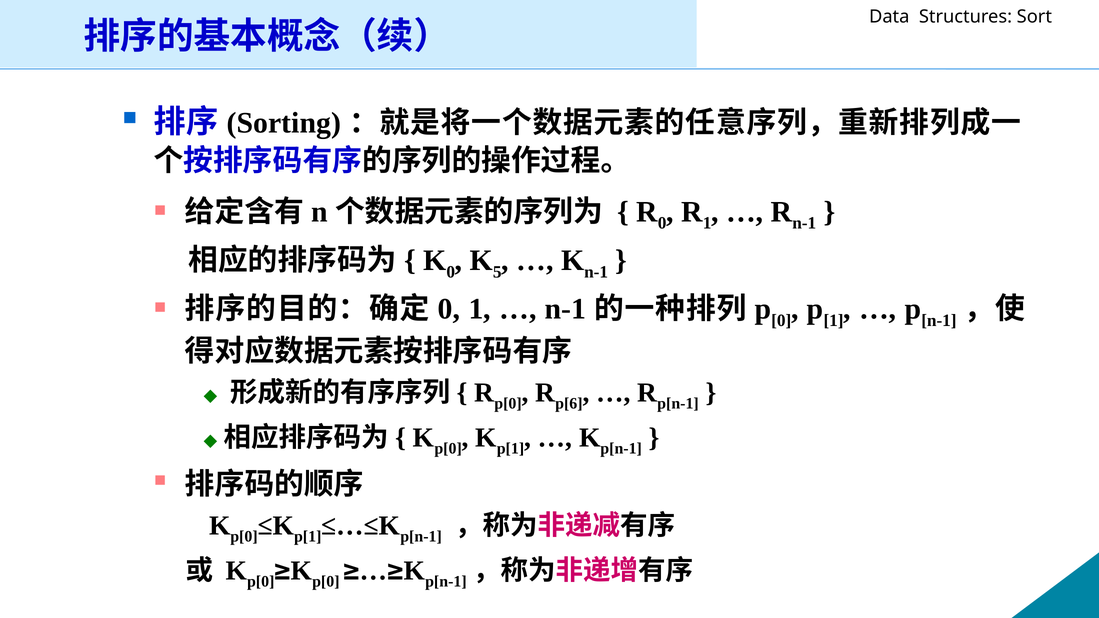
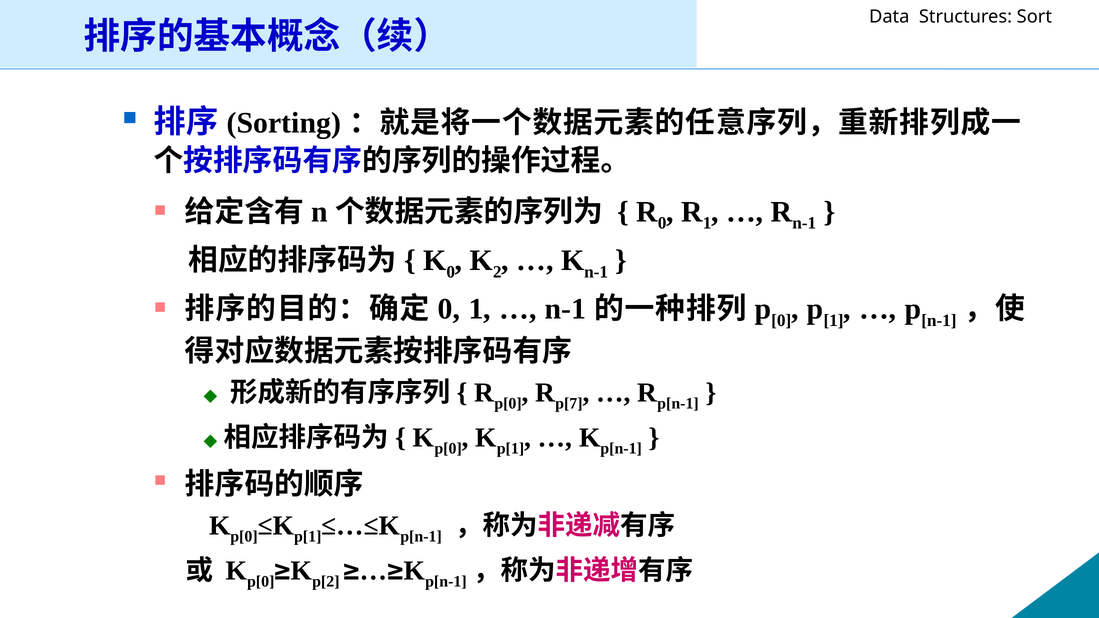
5: 5 -> 2
p[6: p[6 -> p[7
p[0 at (326, 582): p[0 -> p[2
